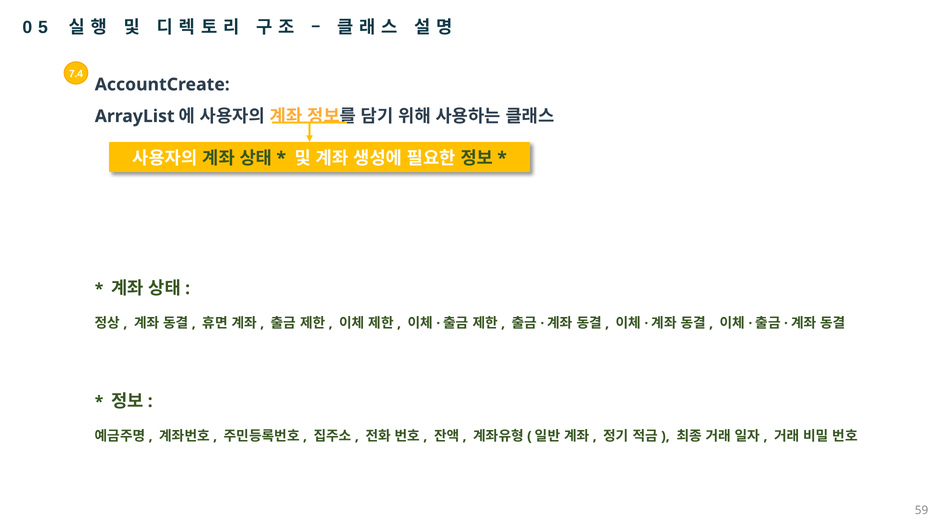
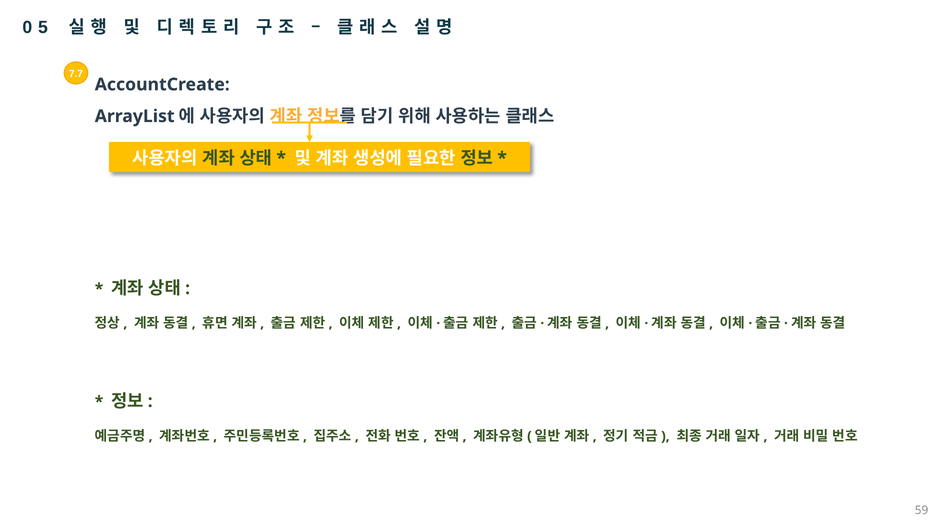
7.4: 7.4 -> 7.7
